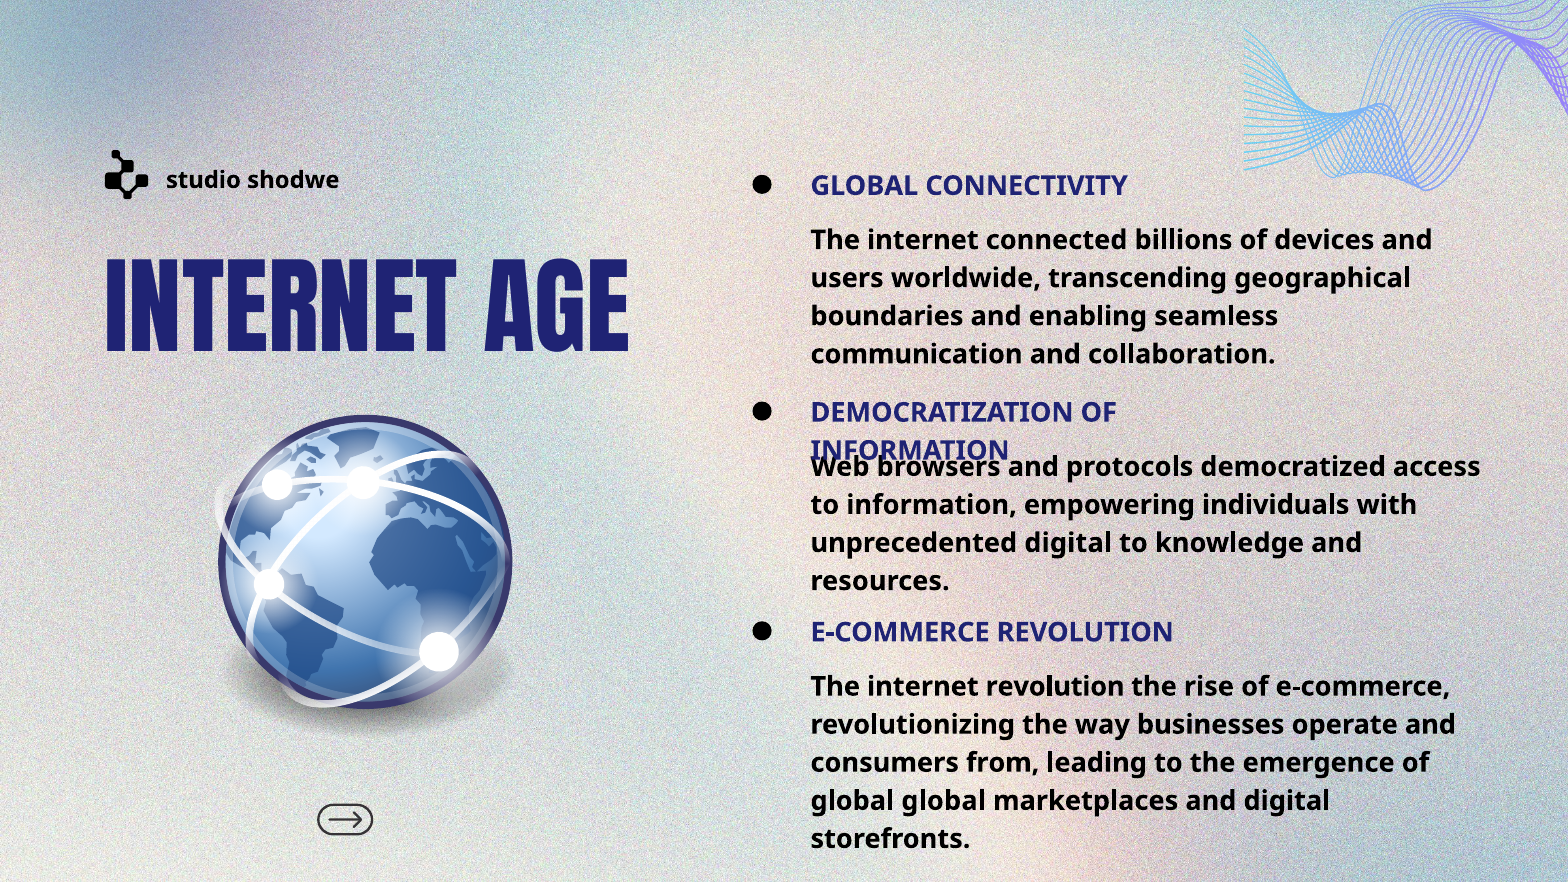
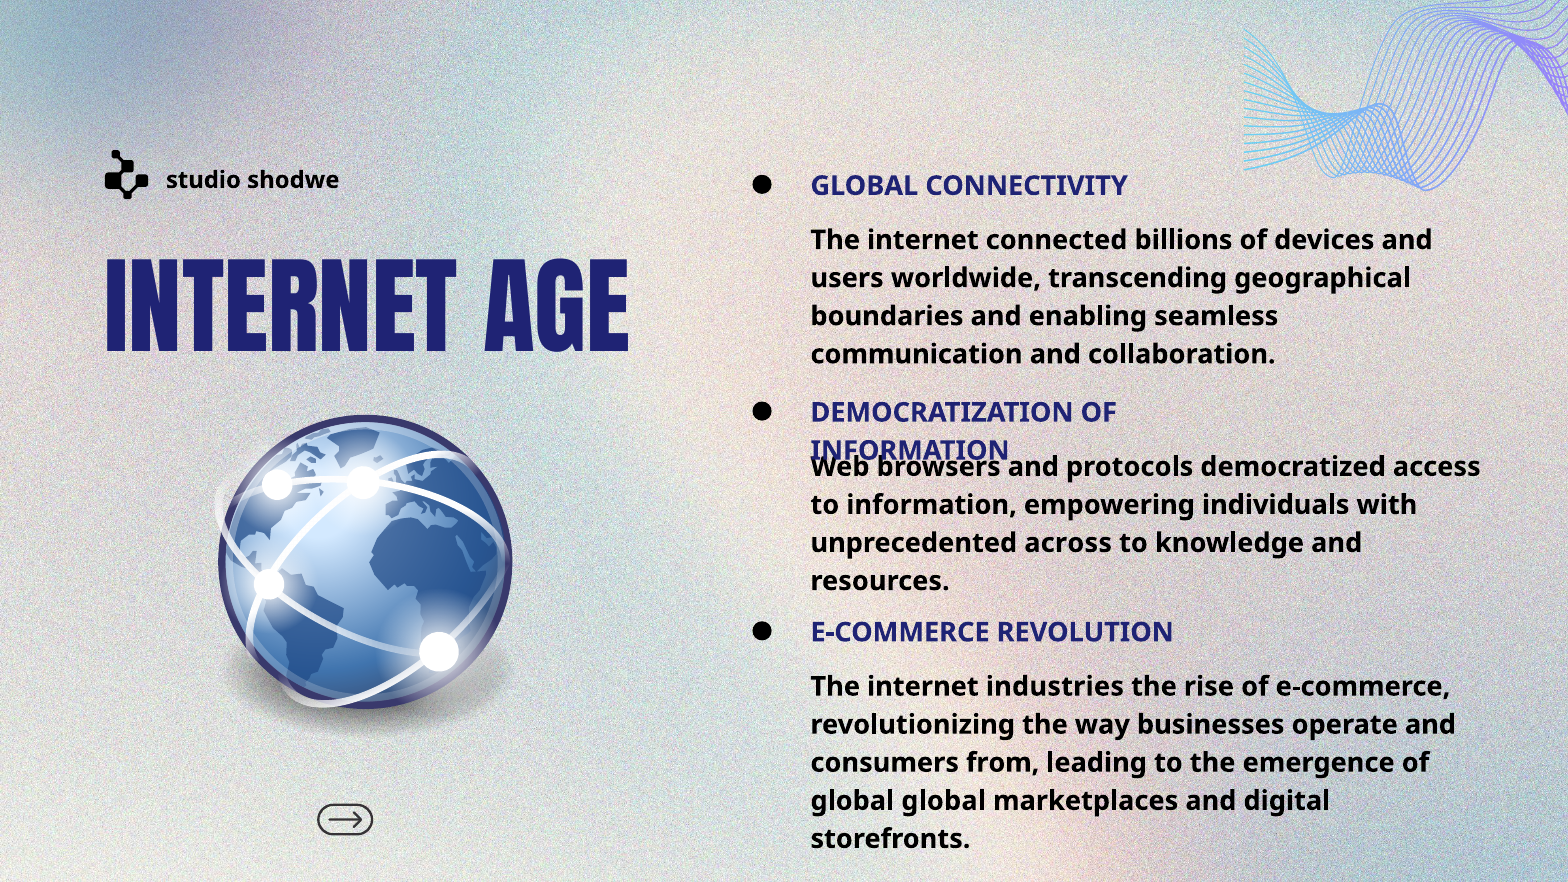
unprecedented digital: digital -> across
internet revolution: revolution -> industries
